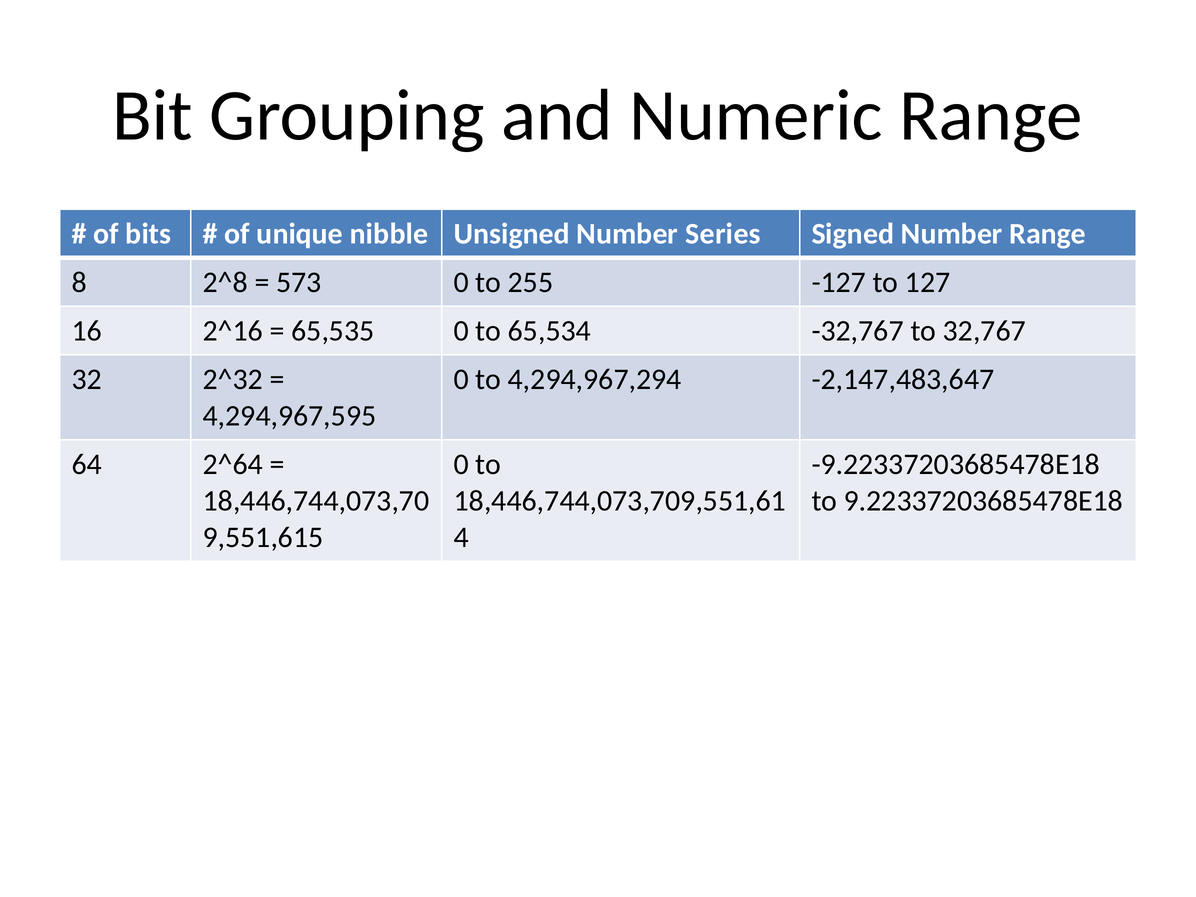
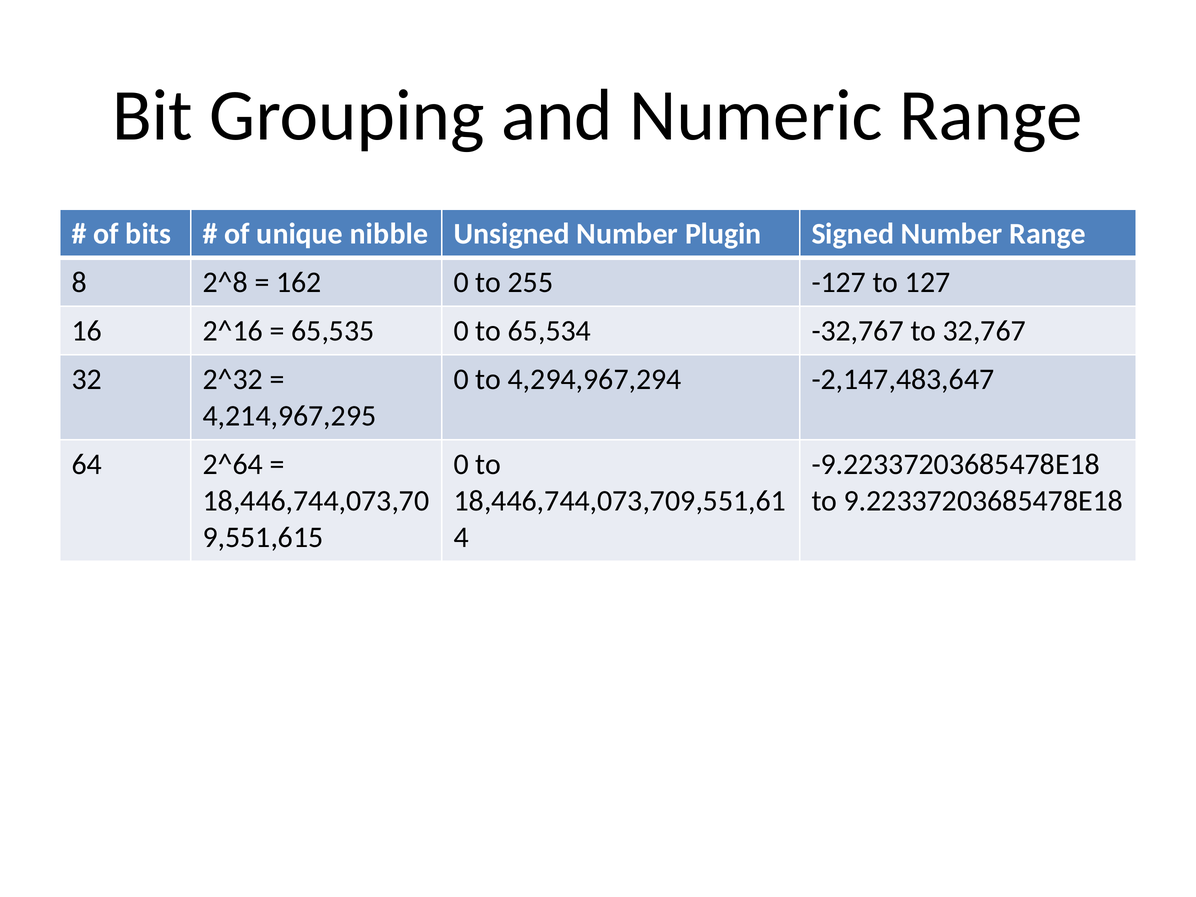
Series: Series -> Plugin
573: 573 -> 162
4,294,967,595: 4,294,967,595 -> 4,214,967,295
